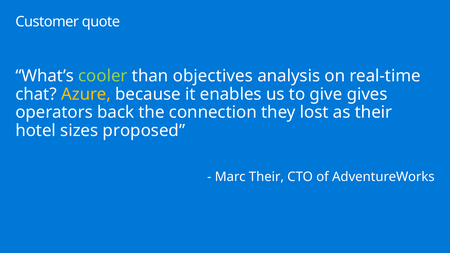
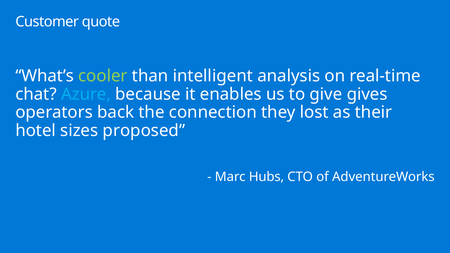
objectives: objectives -> intelligent
Azure colour: yellow -> light blue
Marc Their: Their -> Hubs
